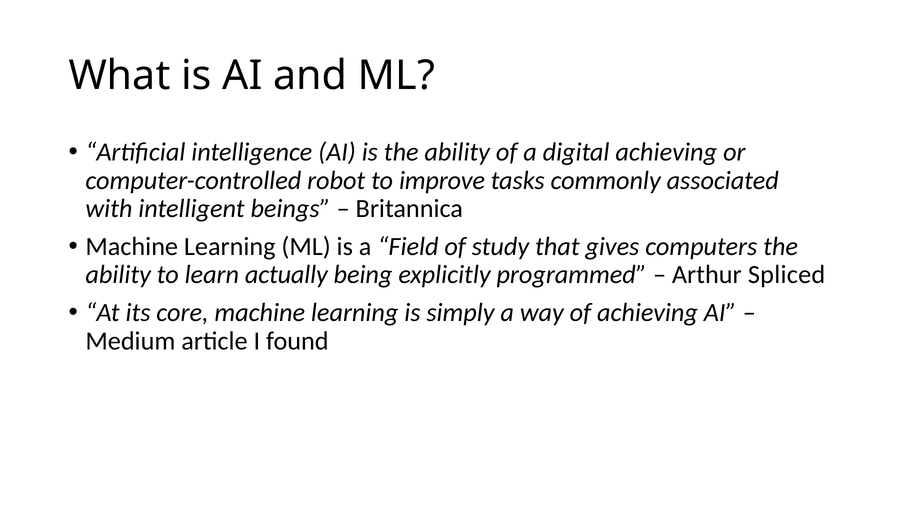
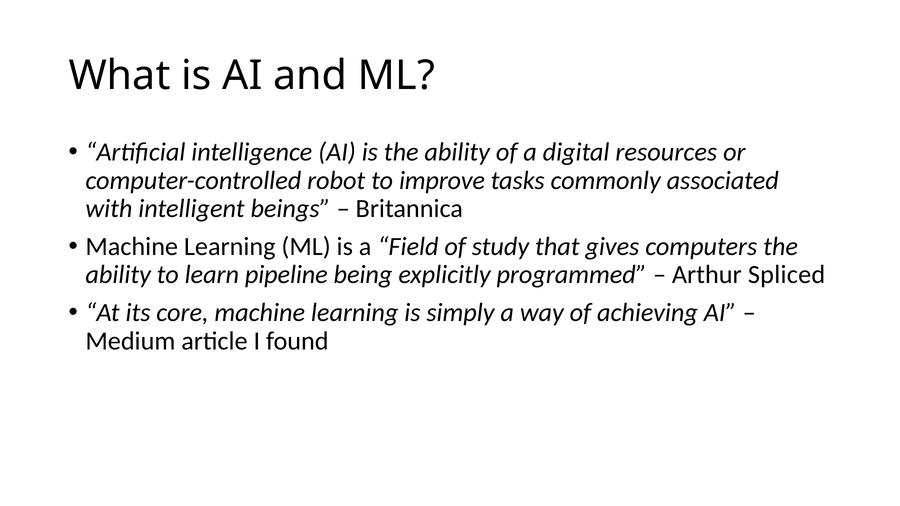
digital achieving: achieving -> resources
actually: actually -> pipeline
